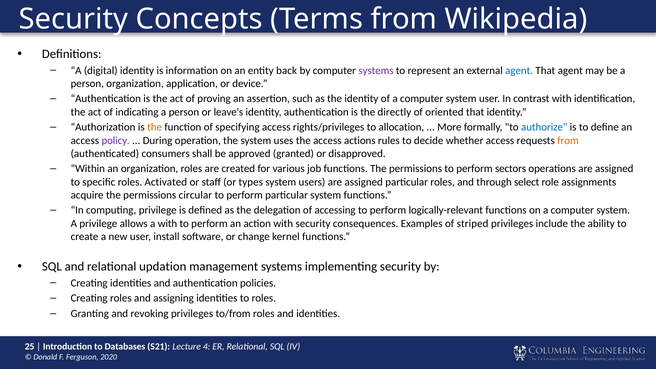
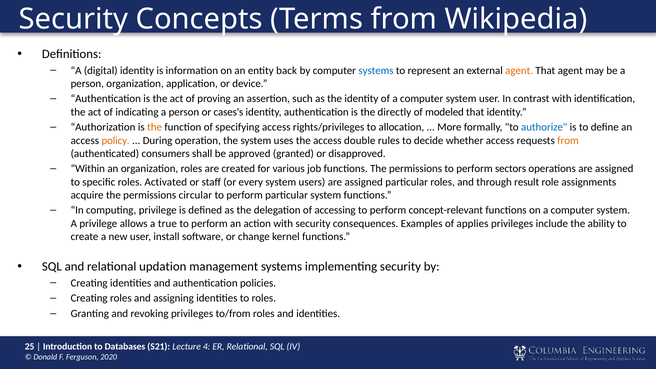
systems at (376, 70) colour: purple -> blue
agent at (519, 70) colour: blue -> orange
leave's: leave's -> cases's
oriented: oriented -> modeled
policy colour: purple -> orange
actions: actions -> double
types: types -> every
select: select -> result
logically-relevant: logically-relevant -> concept-relevant
a with: with -> true
striped: striped -> applies
